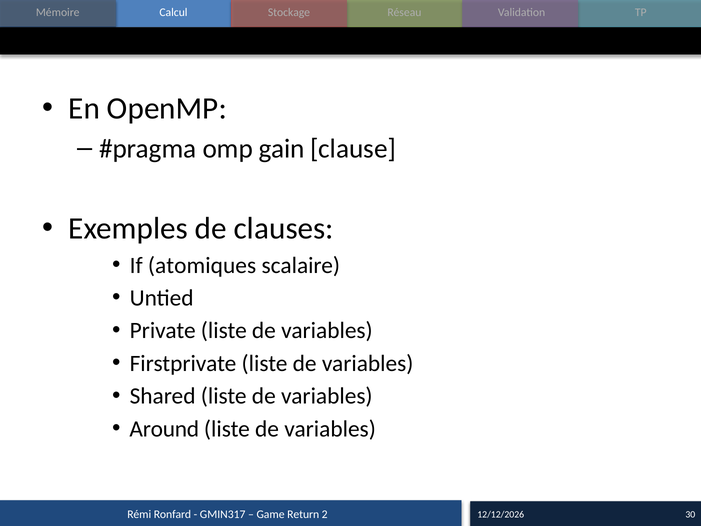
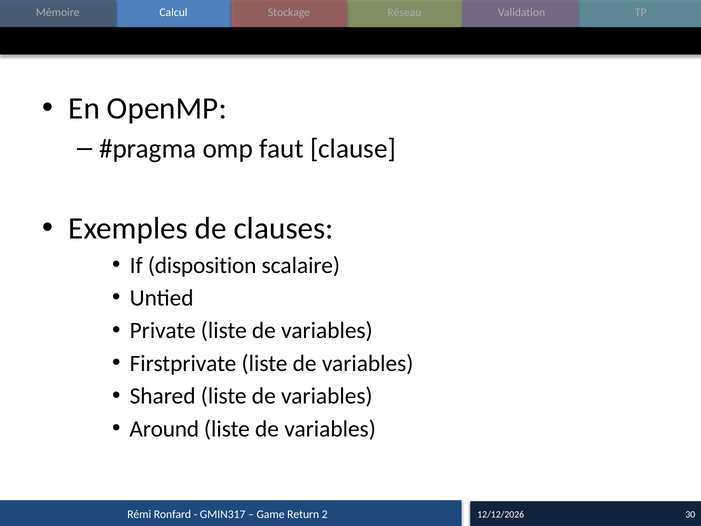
gain: gain -> faut
atomiques: atomiques -> disposition
